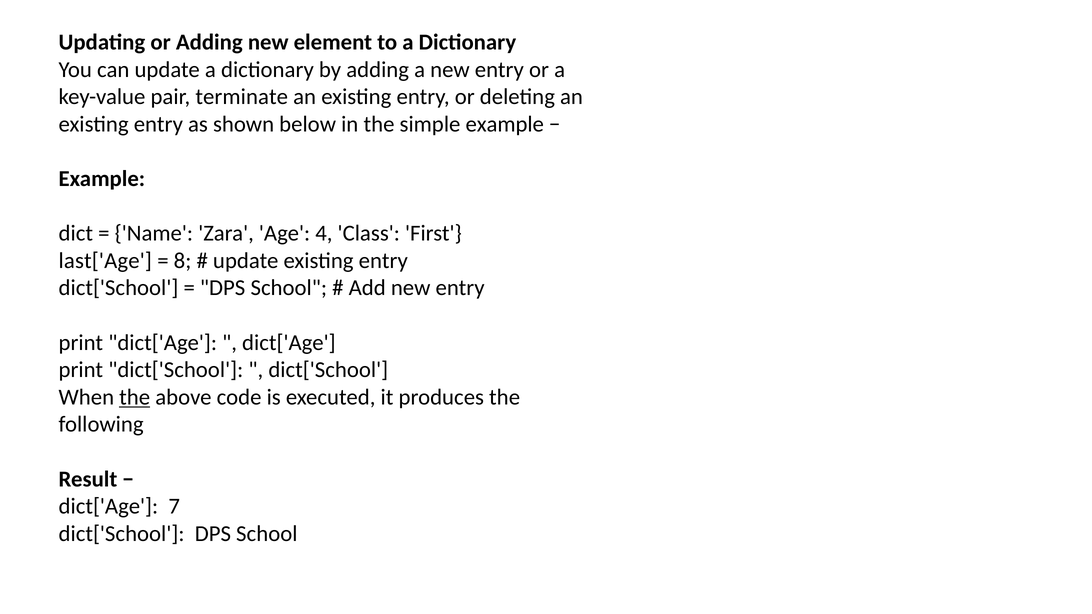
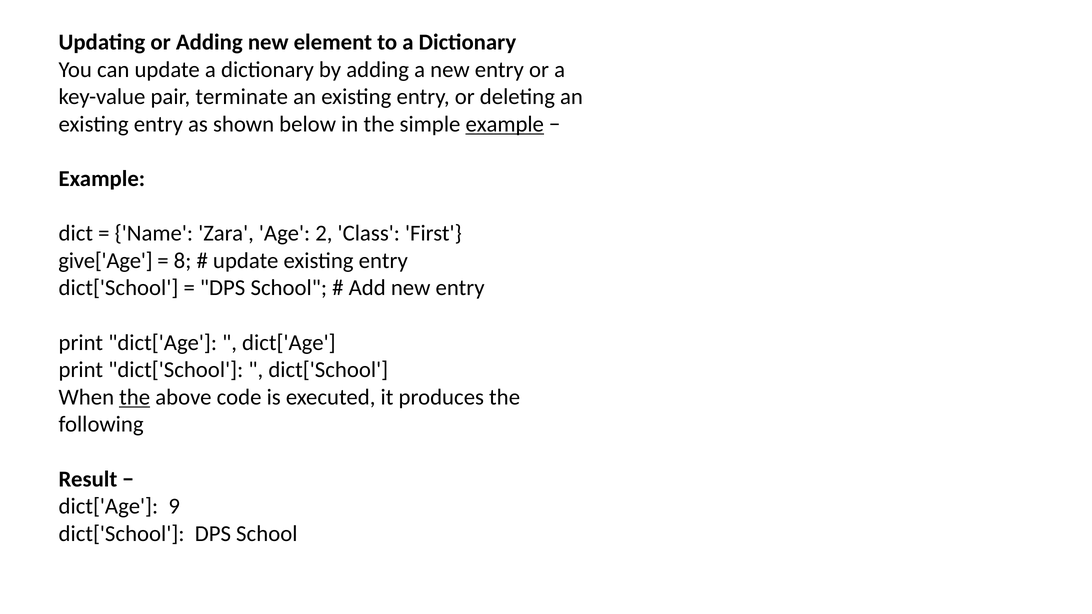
example at (505, 124) underline: none -> present
4: 4 -> 2
last['Age: last['Age -> give['Age
7: 7 -> 9
